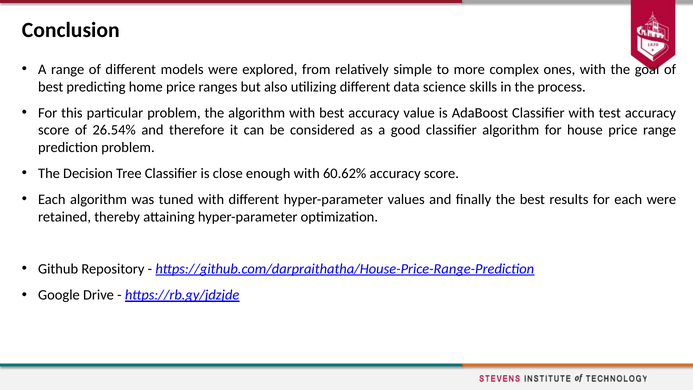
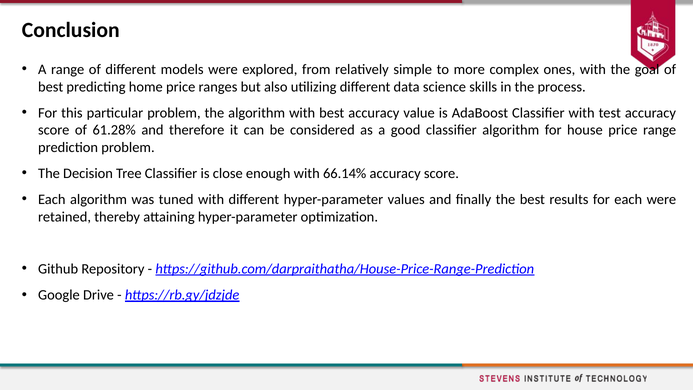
26.54%: 26.54% -> 61.28%
60.62%: 60.62% -> 66.14%
